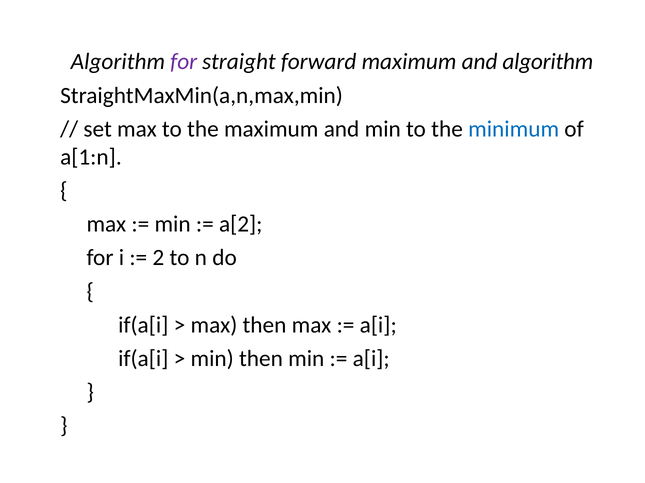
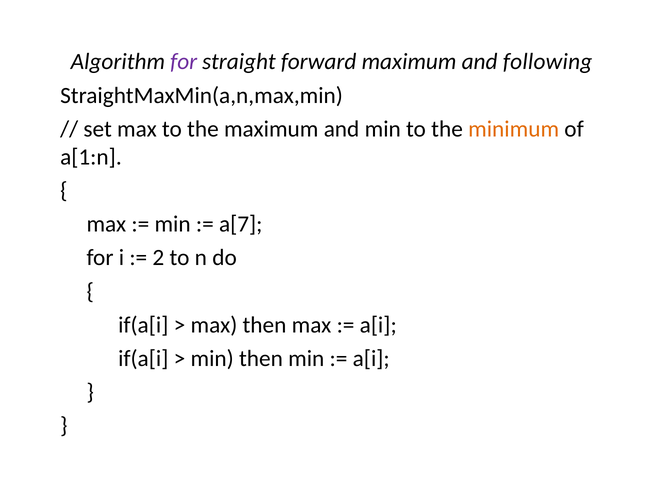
and algorithm: algorithm -> following
minimum colour: blue -> orange
a[2: a[2 -> a[7
